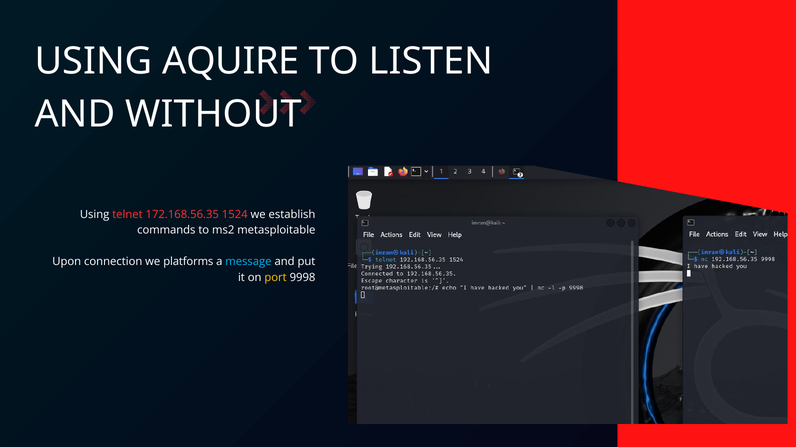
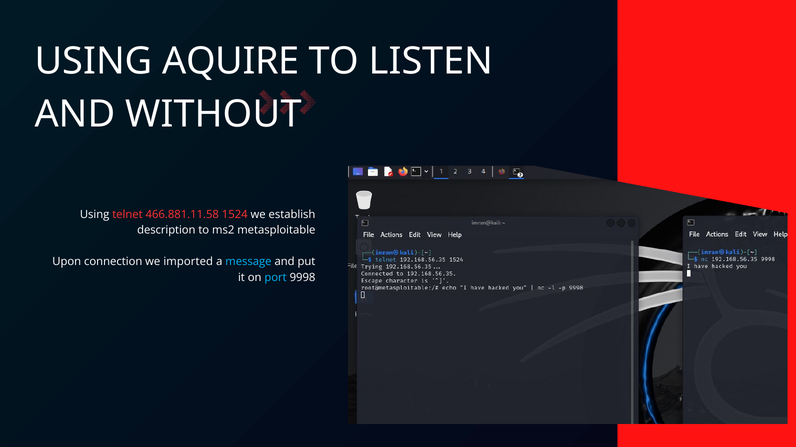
172.168.56.35: 172.168.56.35 -> 466.881.11.58
commands: commands -> description
platforms: platforms -> imported
port colour: yellow -> light blue
